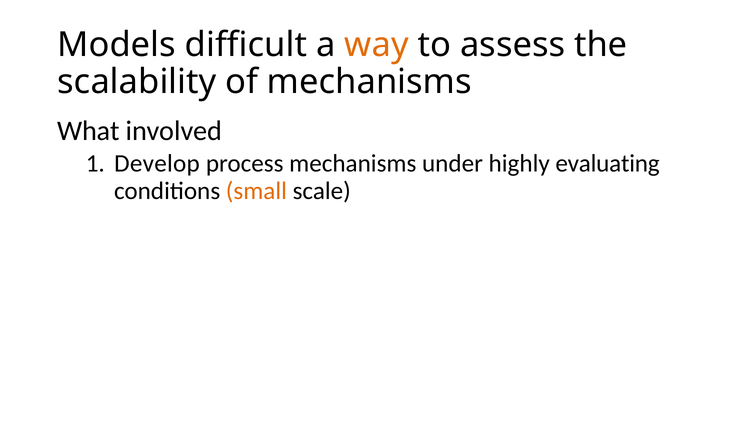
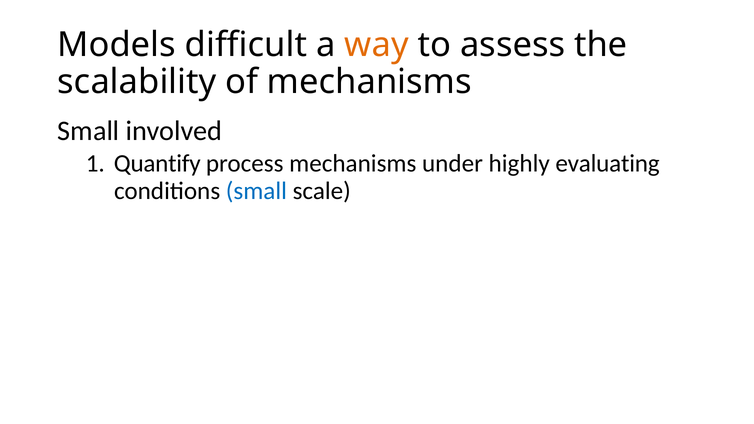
What at (89, 131): What -> Small
Develop: Develop -> Quantify
small at (256, 191) colour: orange -> blue
